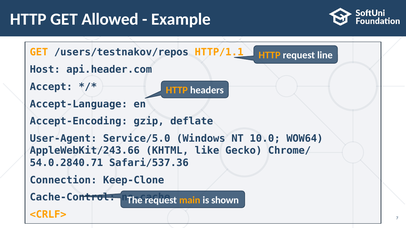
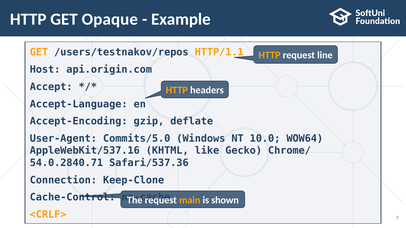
Allowed: Allowed -> Opaque
api.header.com: api.header.com -> api.origin.com
Service/5.0: Service/5.0 -> Commits/5.0
AppleWebKit/243.66: AppleWebKit/243.66 -> AppleWebKit/537.16
